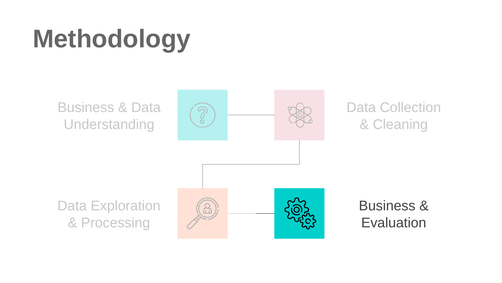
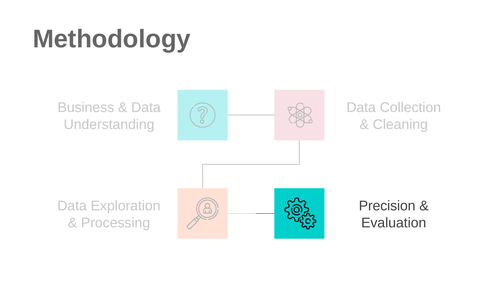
Business at (387, 206): Business -> Precision
